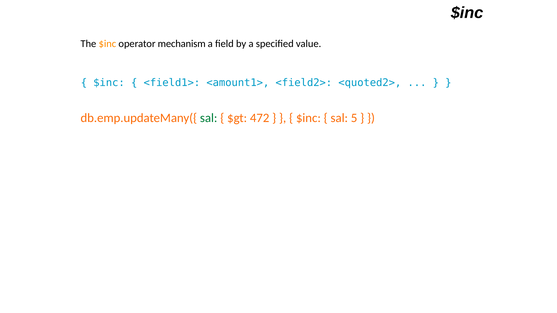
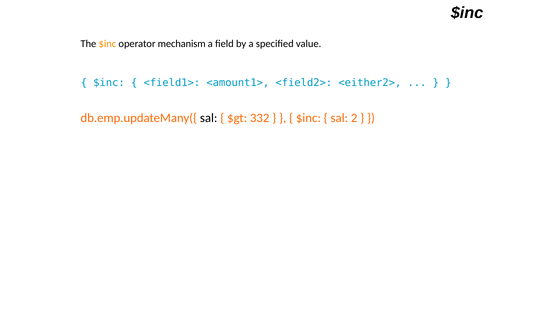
<quoted2>: <quoted2> -> <either2>
sal at (209, 118) colour: green -> black
472: 472 -> 332
5: 5 -> 2
